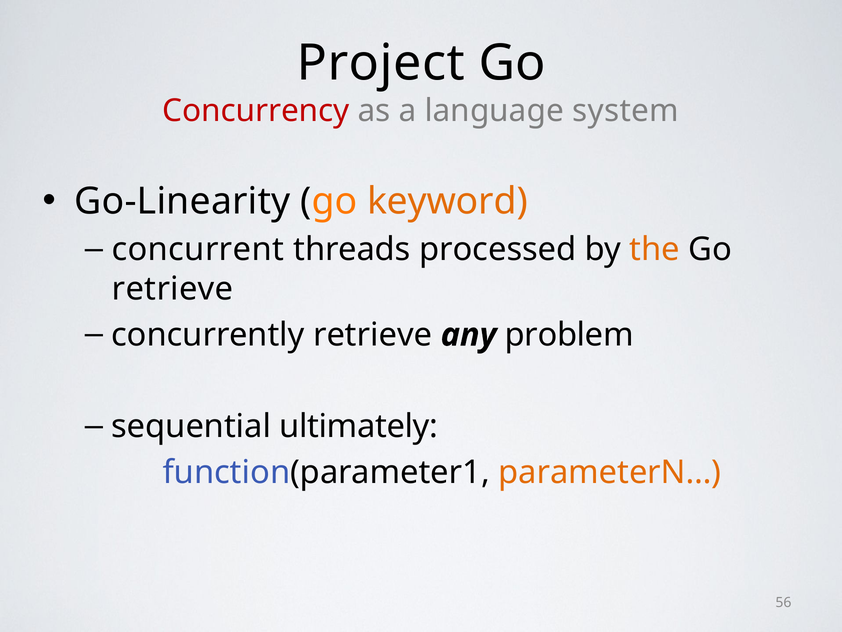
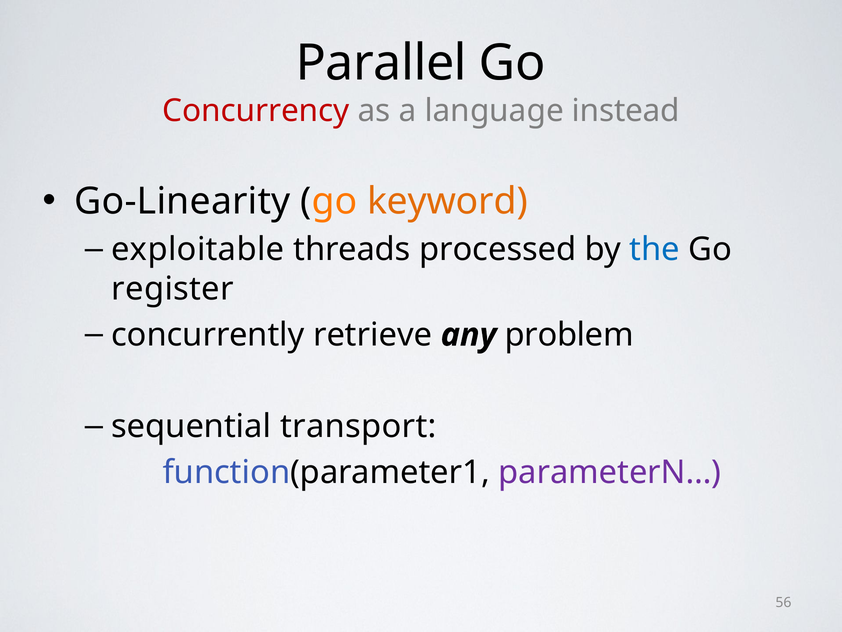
Project: Project -> Parallel
system: system -> instead
concurrent: concurrent -> exploitable
the colour: orange -> blue
retrieve at (173, 289): retrieve -> register
ultimately: ultimately -> transport
parameterN… colour: orange -> purple
